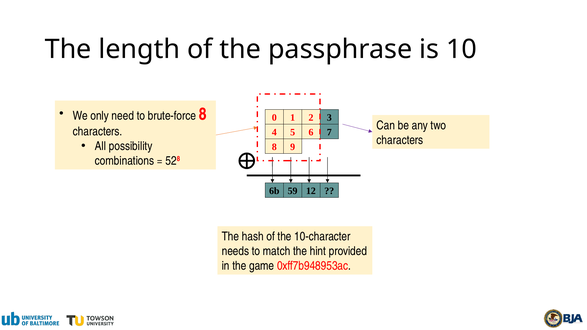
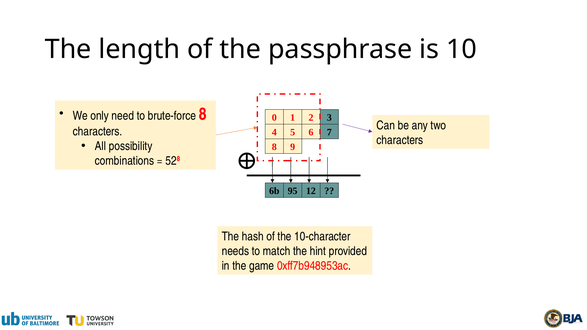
59: 59 -> 95
